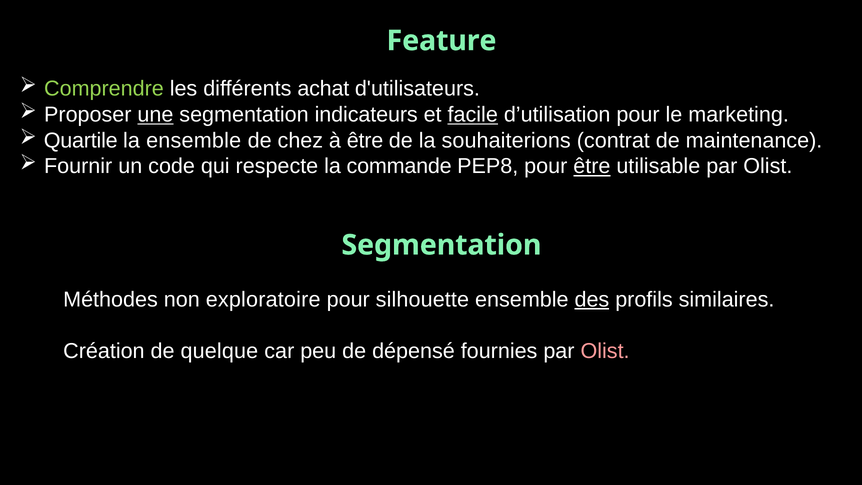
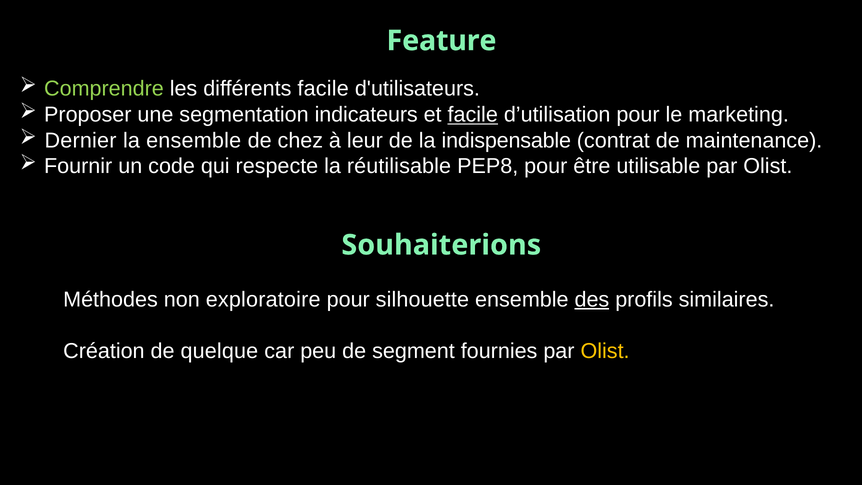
différents achat: achat -> facile
une underline: present -> none
Quartile: Quartile -> Dernier
à être: être -> leur
souhaiterions: souhaiterions -> indispensable
commande: commande -> réutilisable
être at (592, 166) underline: present -> none
Segmentation at (441, 245): Segmentation -> Souhaiterions
dépensé: dépensé -> segment
Olist at (605, 351) colour: pink -> yellow
